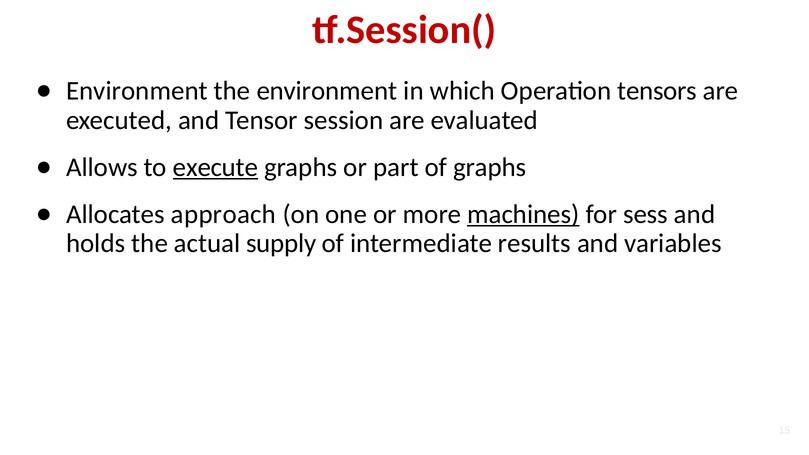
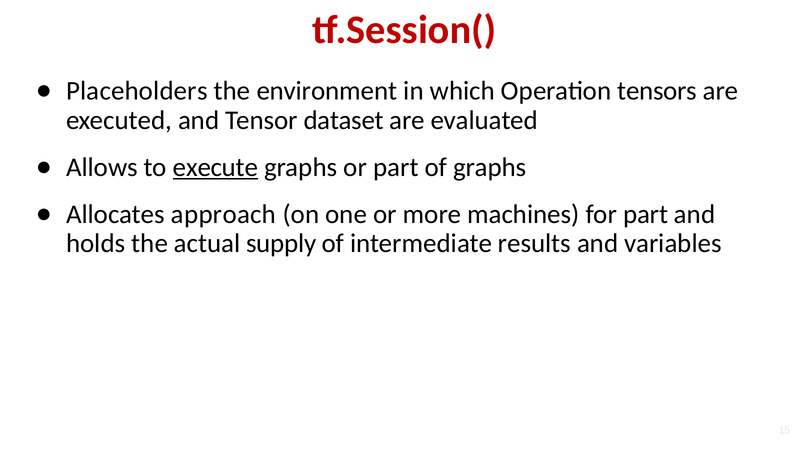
Environment at (137, 91): Environment -> Placeholders
session: session -> dataset
machines underline: present -> none
for sess: sess -> part
